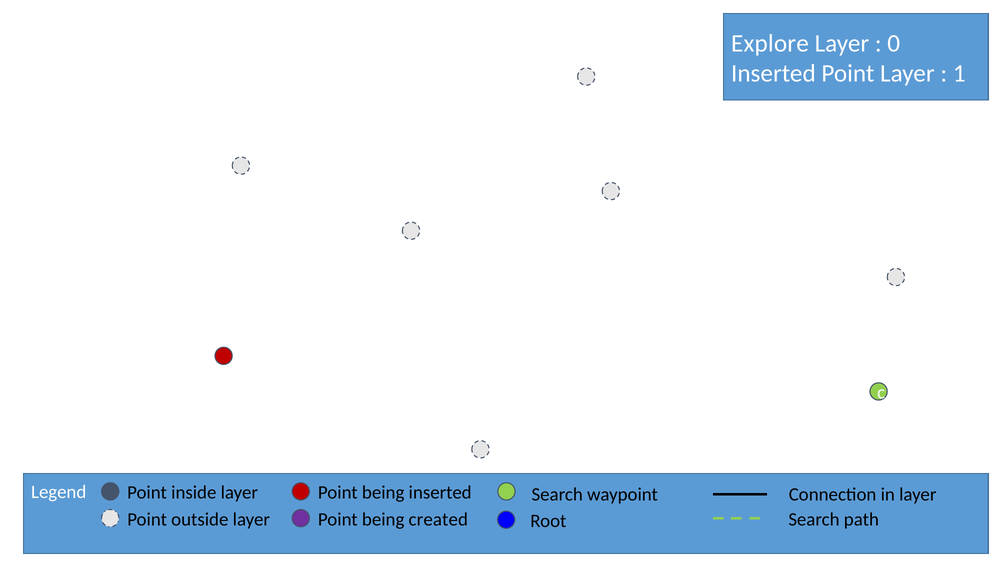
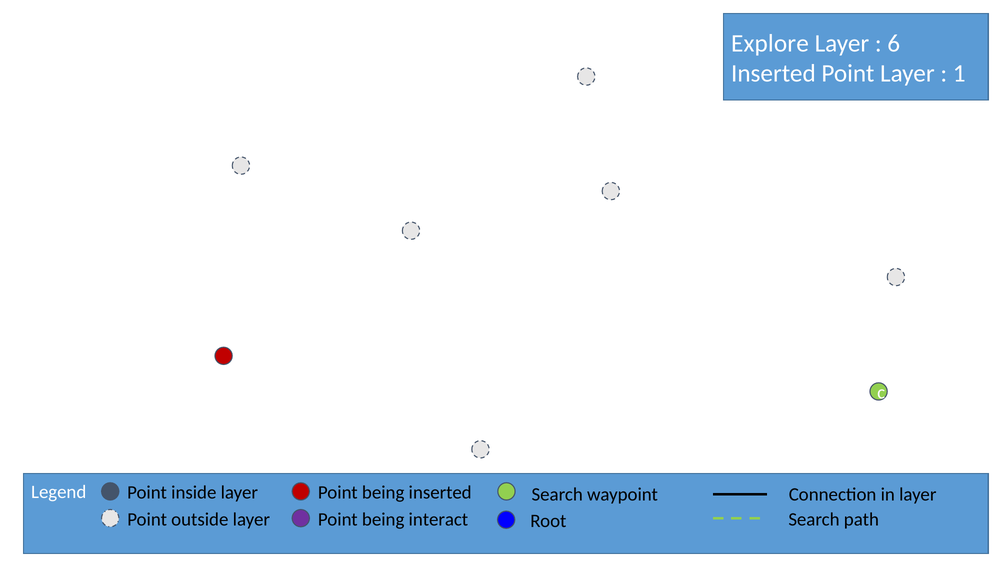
0: 0 -> 6
created: created -> interact
